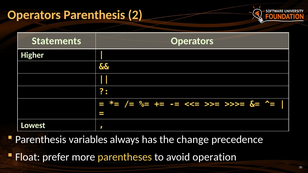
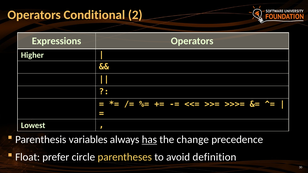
Operators Parenthesis: Parenthesis -> Conditional
Statements: Statements -> Expressions
has underline: none -> present
more: more -> circle
operation: operation -> definition
